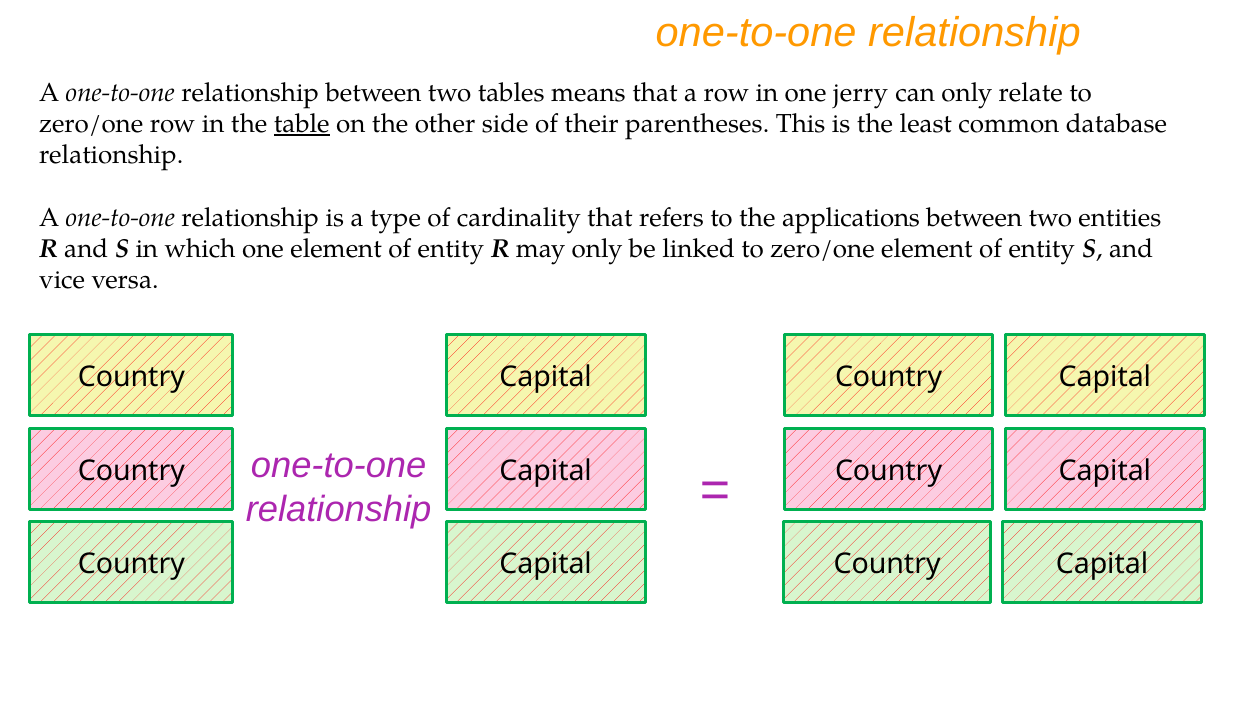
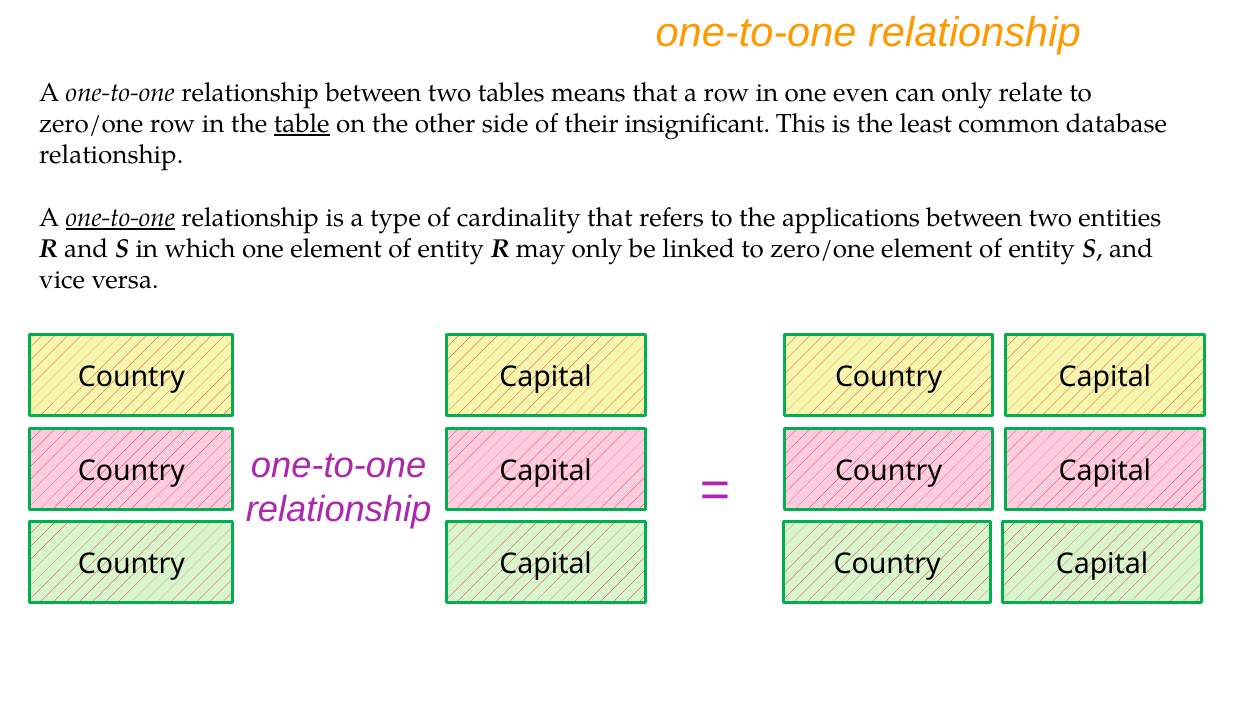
jerry: jerry -> even
parentheses: parentheses -> insignificant
one-to-one at (120, 218) underline: none -> present
